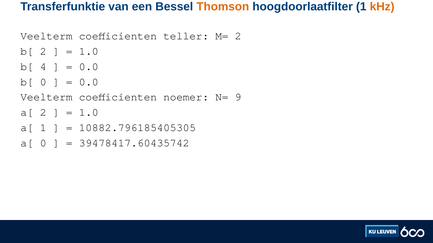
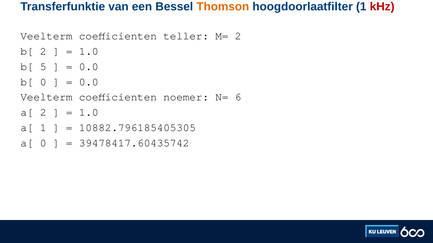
kHz colour: orange -> red
4: 4 -> 5
9: 9 -> 6
